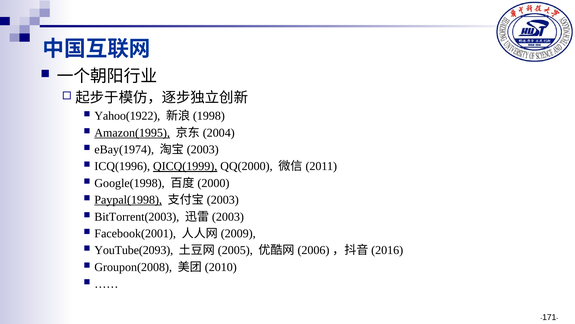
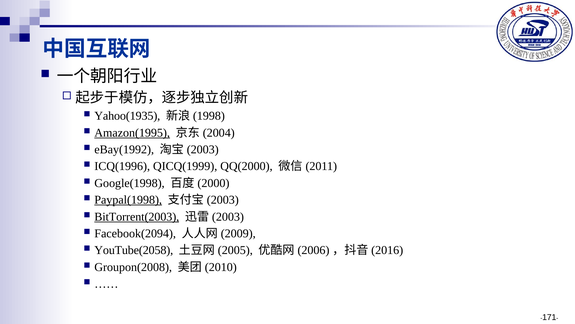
Yahoo(1922: Yahoo(1922 -> Yahoo(1935
eBay(1974: eBay(1974 -> eBay(1992
QICQ(1999 underline: present -> none
BitTorrent(2003 underline: none -> present
Facebook(2001: Facebook(2001 -> Facebook(2094
YouTube(2093: YouTube(2093 -> YouTube(2058
